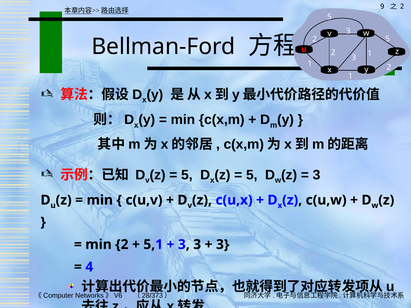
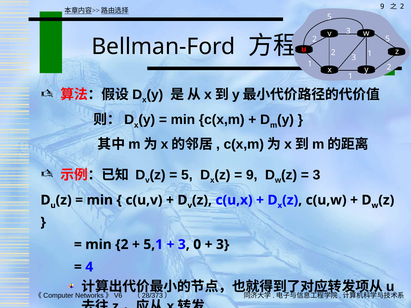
5 at (252, 175): 5 -> 9
3 3: 3 -> 0
